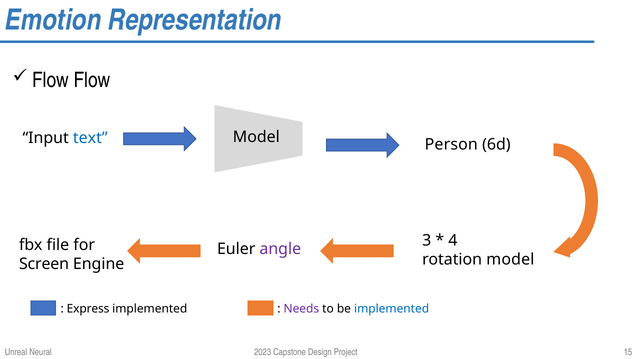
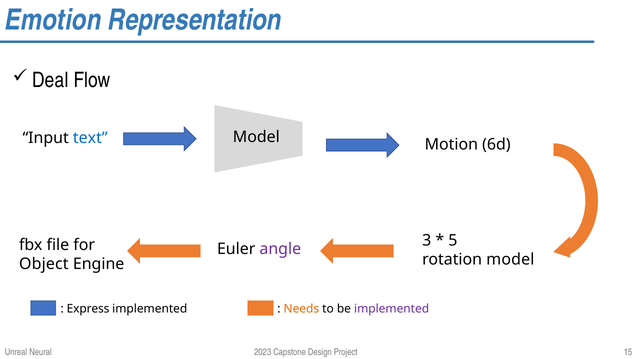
Flow at (50, 80): Flow -> Deal
Person: Person -> Motion
4: 4 -> 5
Screen: Screen -> Object
Needs colour: purple -> orange
implemented at (392, 308) colour: blue -> purple
